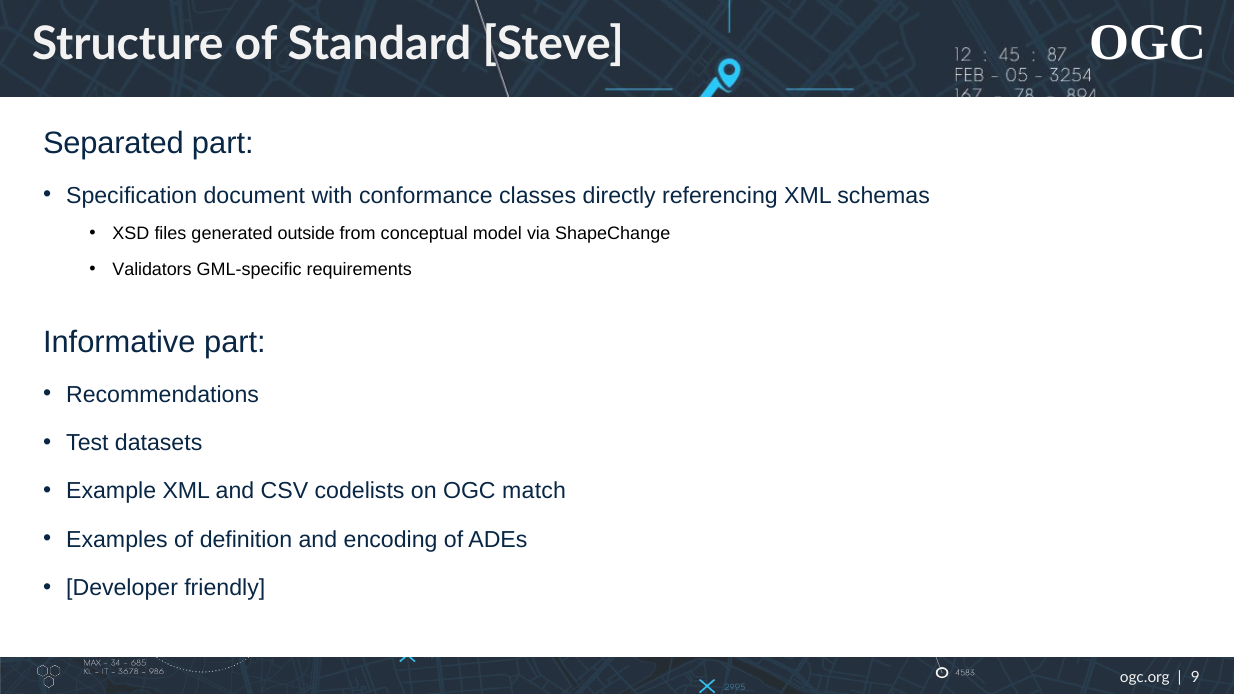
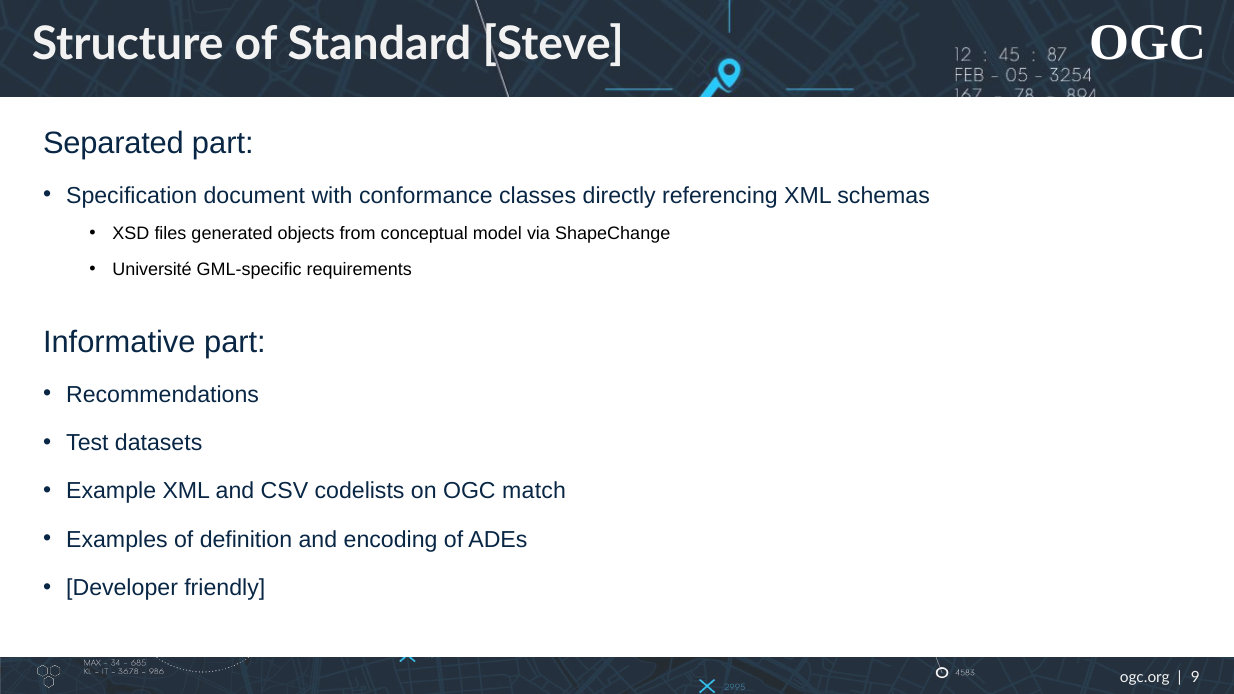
outside: outside -> objects
Validators: Validators -> Université
